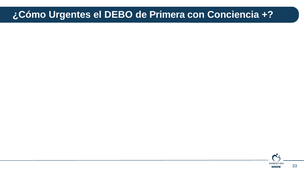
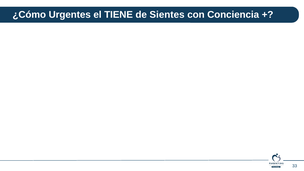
DEBO: DEBO -> TIENE
Primera: Primera -> Sientes
